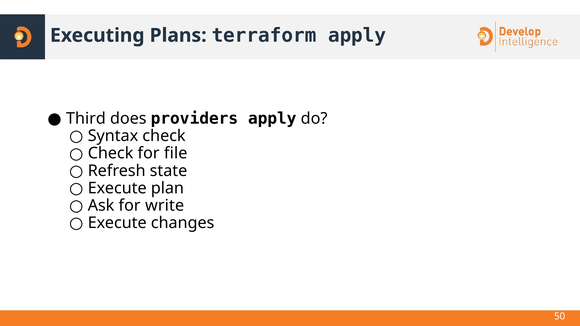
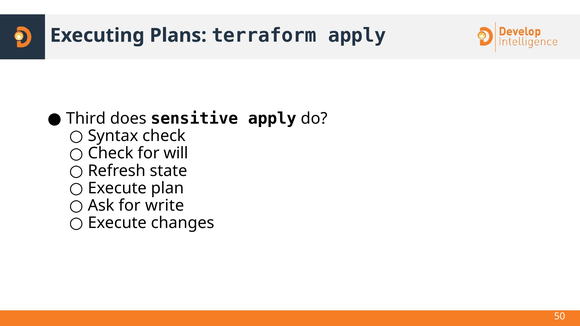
providers: providers -> sensitive
file: file -> will
